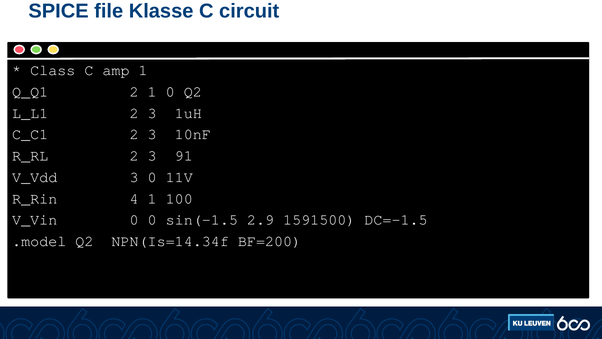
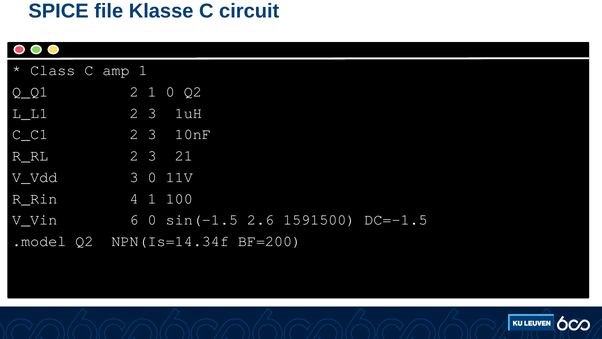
91: 91 -> 21
V_Vin 0: 0 -> 6
2.9: 2.9 -> 2.6
